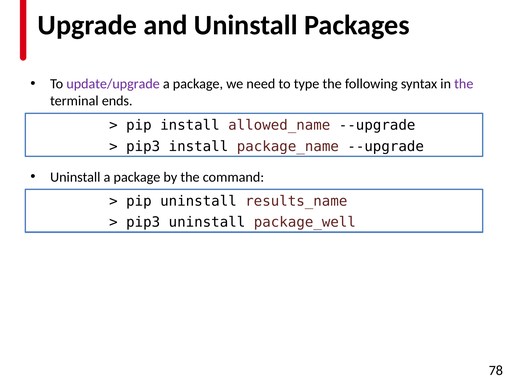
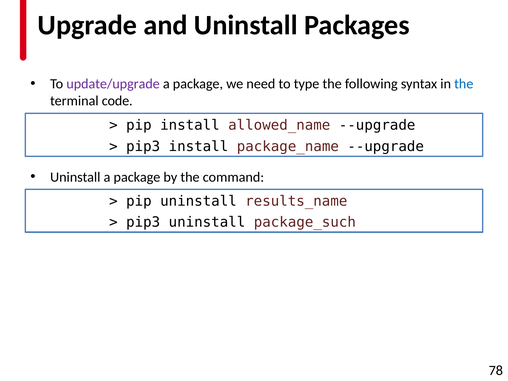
the at (464, 84) colour: purple -> blue
ends: ends -> code
package_well: package_well -> package_such
